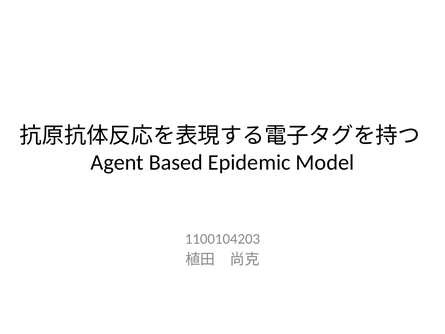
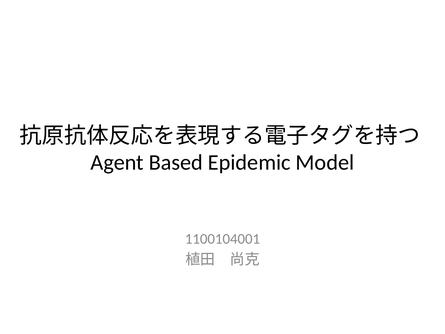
1100104203: 1100104203 -> 1100104001
